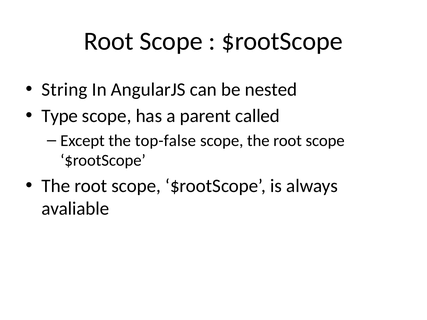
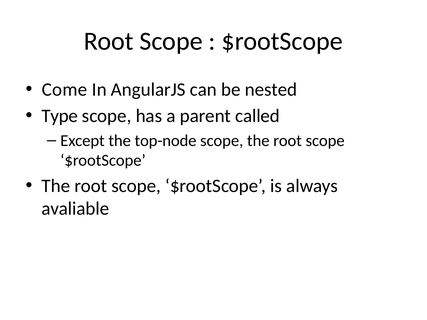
String: String -> Come
top-false: top-false -> top-node
